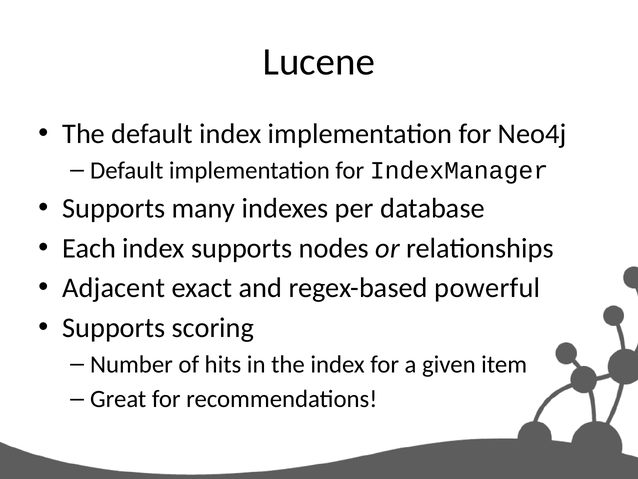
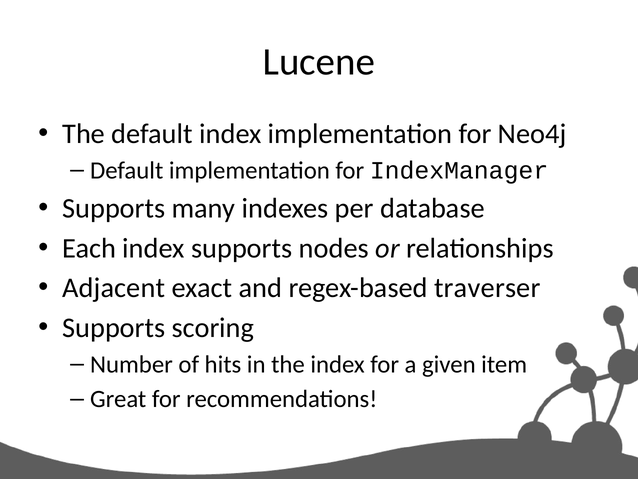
powerful: powerful -> traverser
